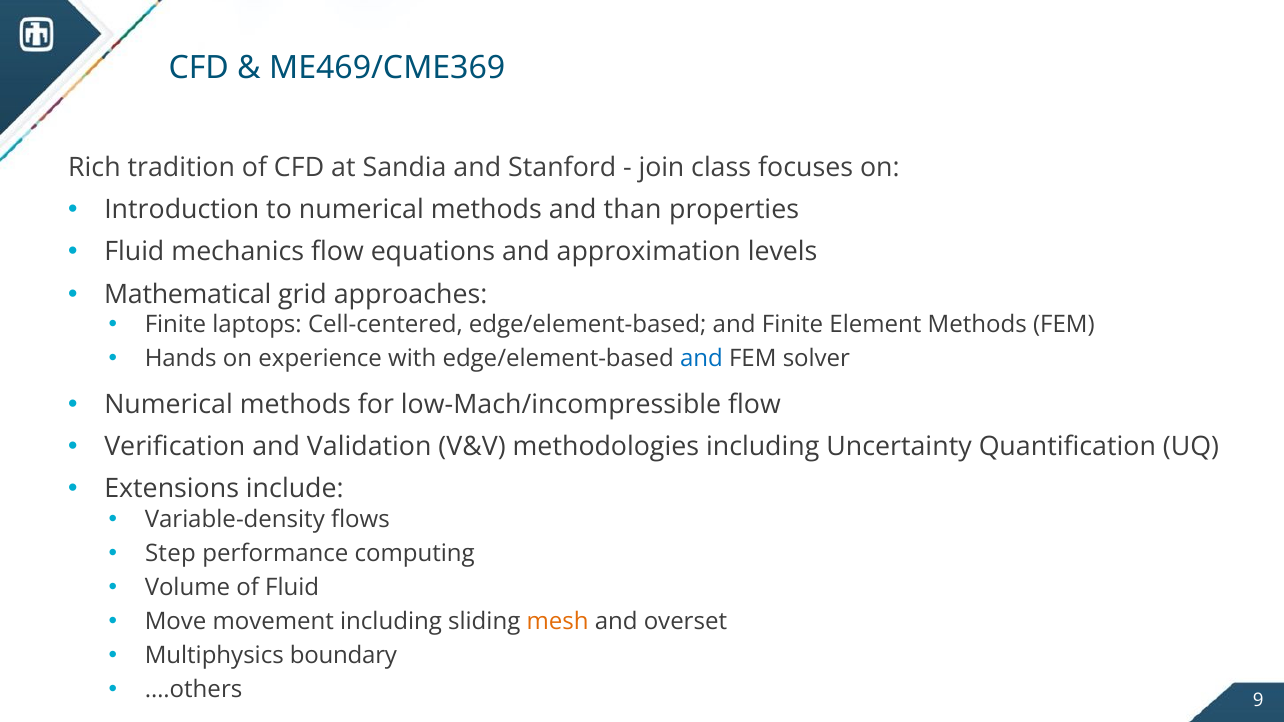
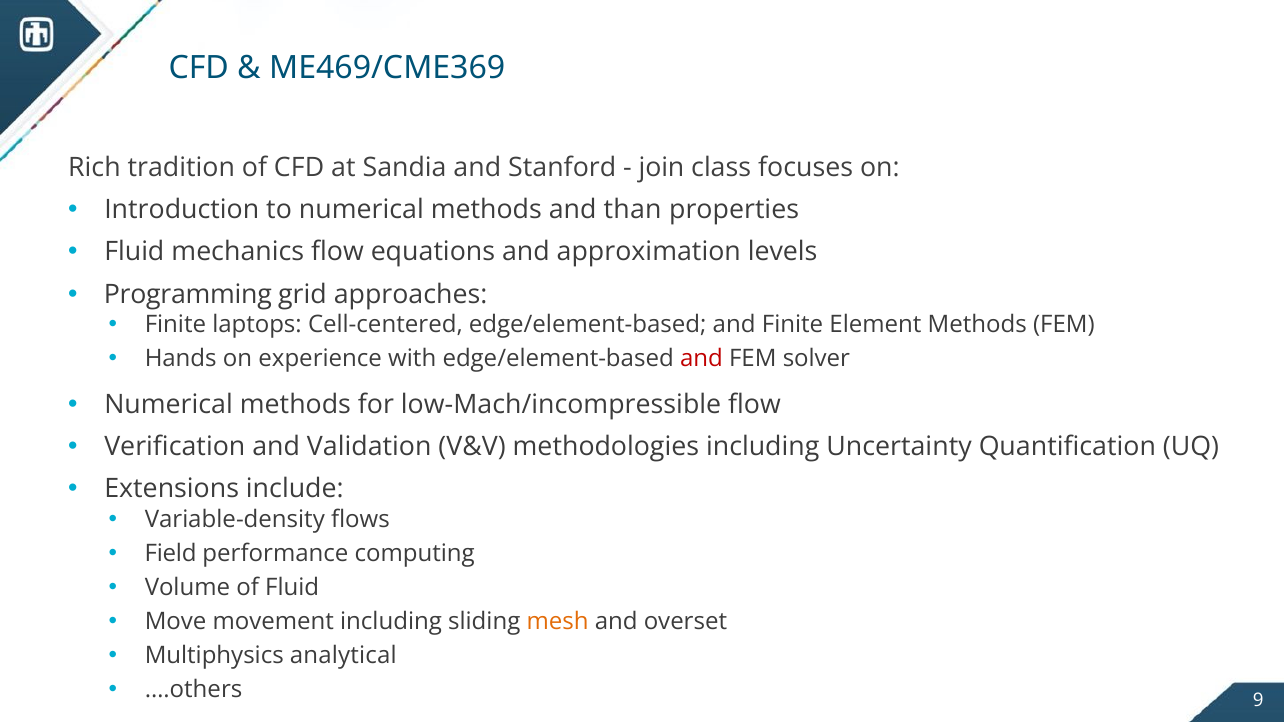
Mathematical: Mathematical -> Programming
and at (701, 359) colour: blue -> red
Step: Step -> Field
boundary: boundary -> analytical
